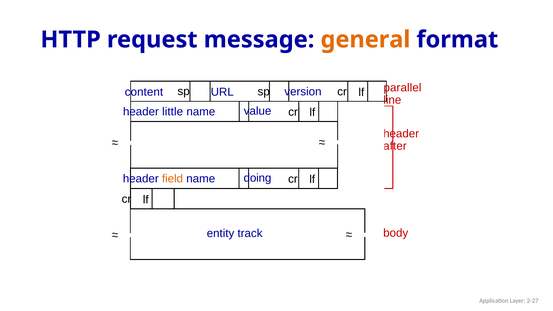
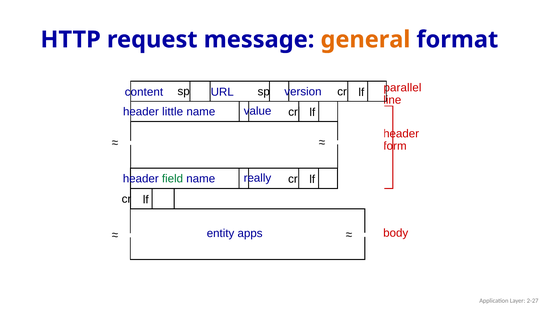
after: after -> form
doing: doing -> really
field colour: orange -> green
track: track -> apps
